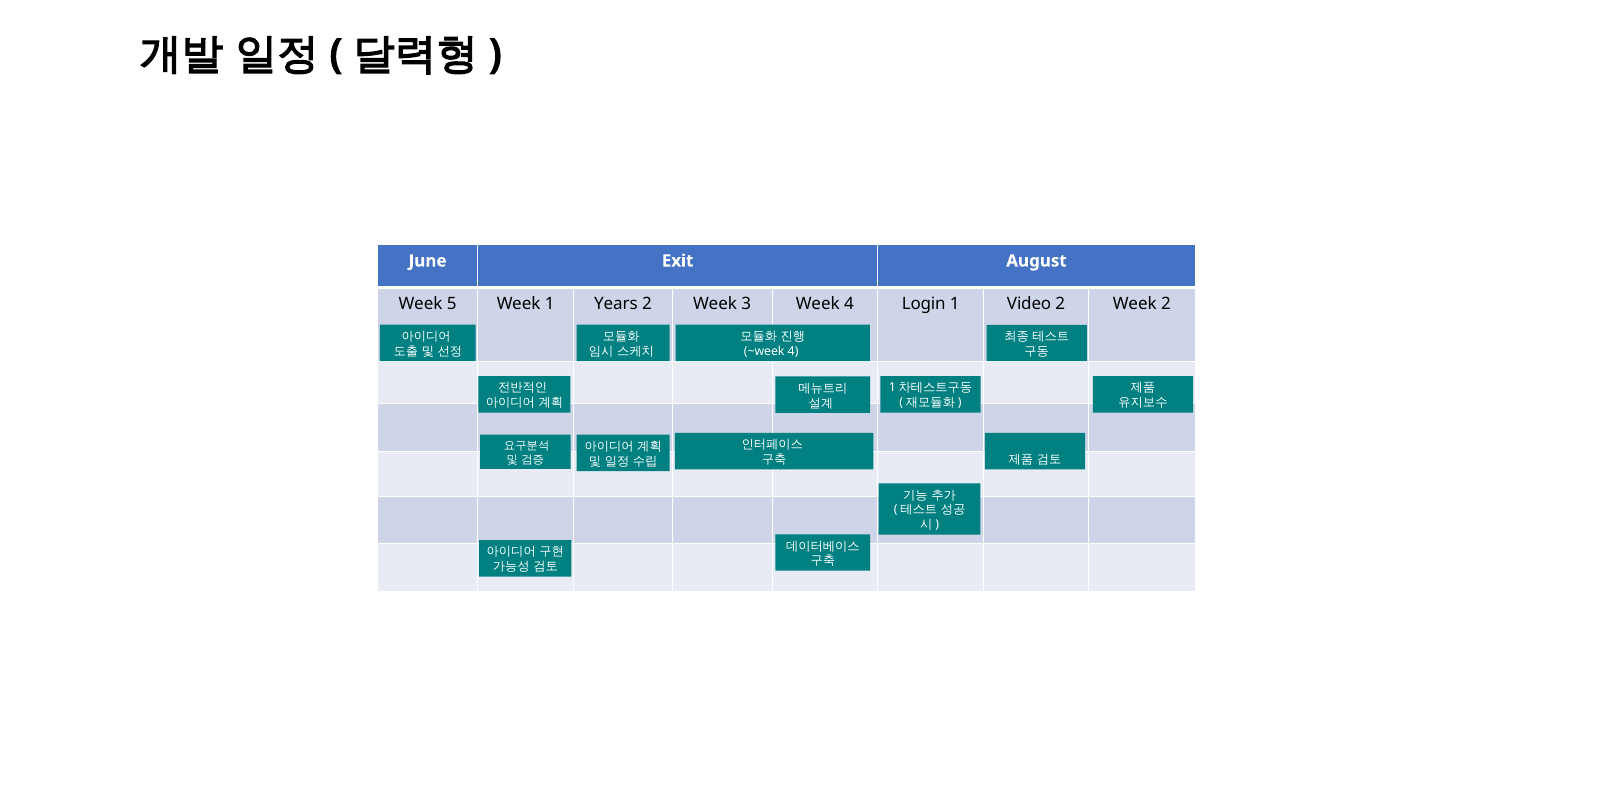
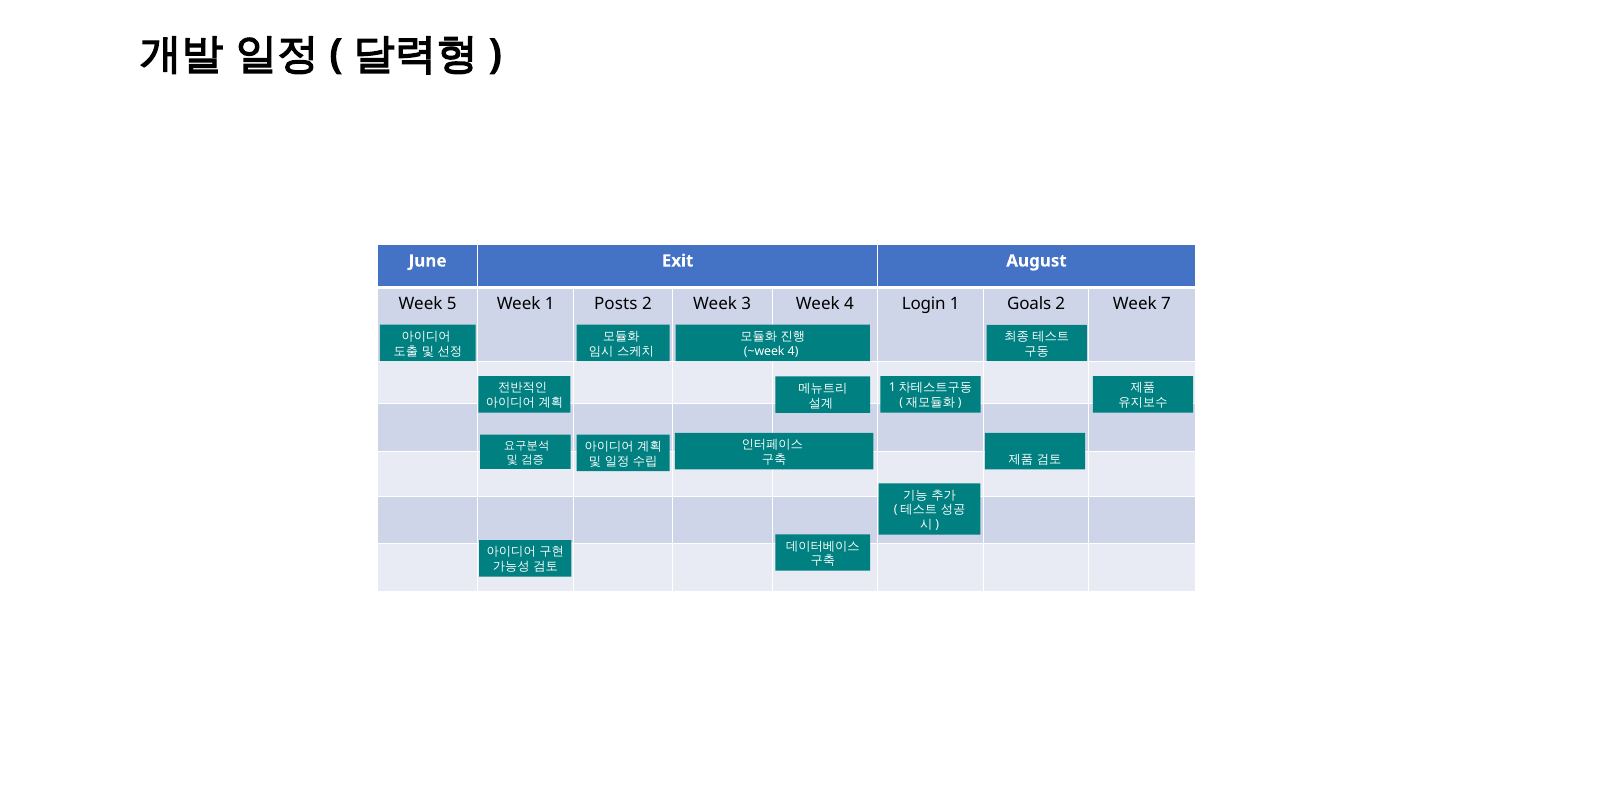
Years: Years -> Posts
Video: Video -> Goals
Week 2: 2 -> 7
